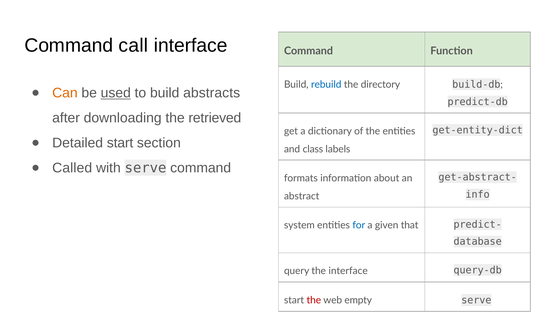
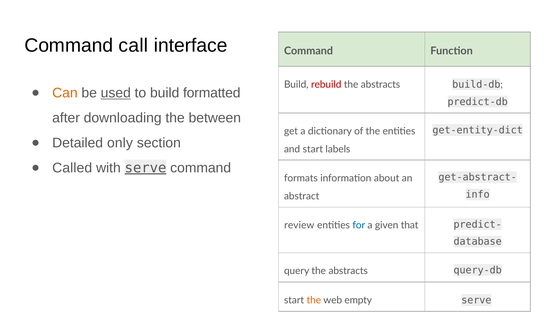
rebuild colour: blue -> red
directory at (380, 84): directory -> abstracts
abstracts: abstracts -> formatted
retrieved: retrieved -> between
Detailed start: start -> only
and class: class -> start
serve at (146, 168) underline: none -> present
system: system -> review
query the interface: interface -> abstracts
the at (314, 300) colour: red -> orange
